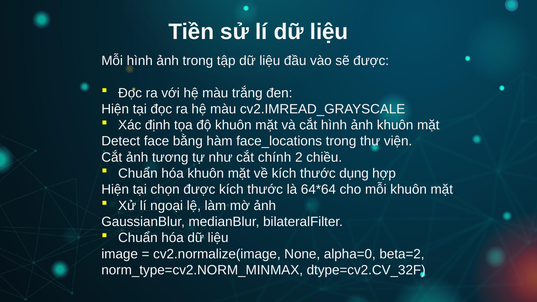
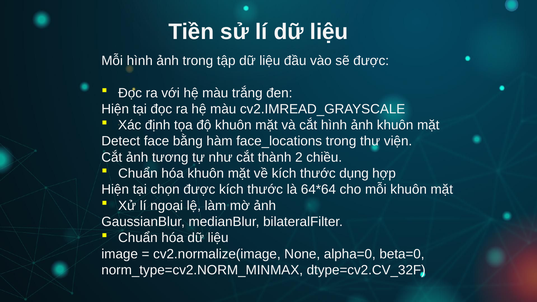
chính: chính -> thành
beta=2: beta=2 -> beta=0
